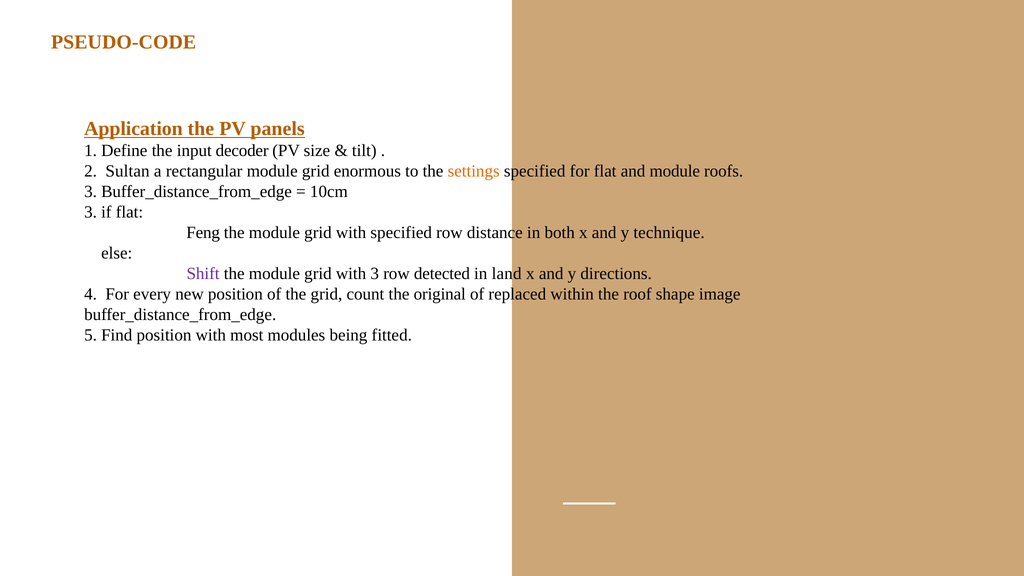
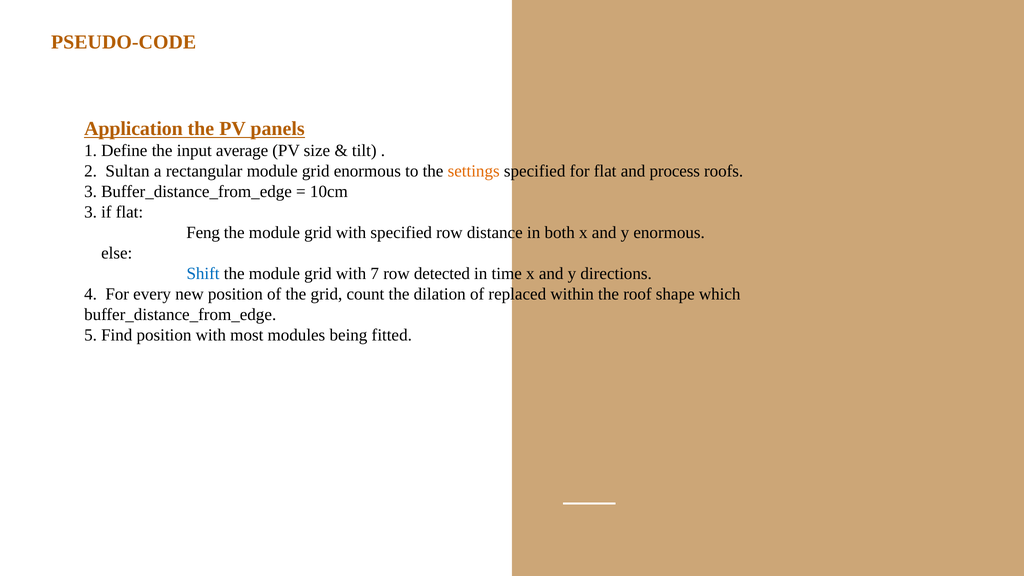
decoder: decoder -> average
and module: module -> process
y technique: technique -> enormous
Shift colour: purple -> blue
with 3: 3 -> 7
land: land -> time
original: original -> dilation
image: image -> which
